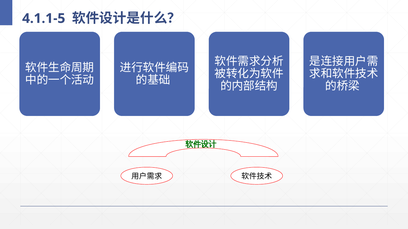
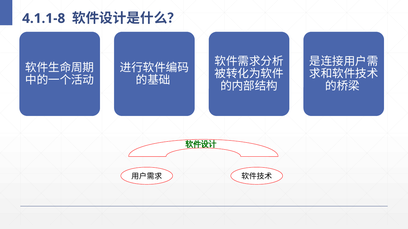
4.1.1-5: 4.1.1-5 -> 4.1.1-8
